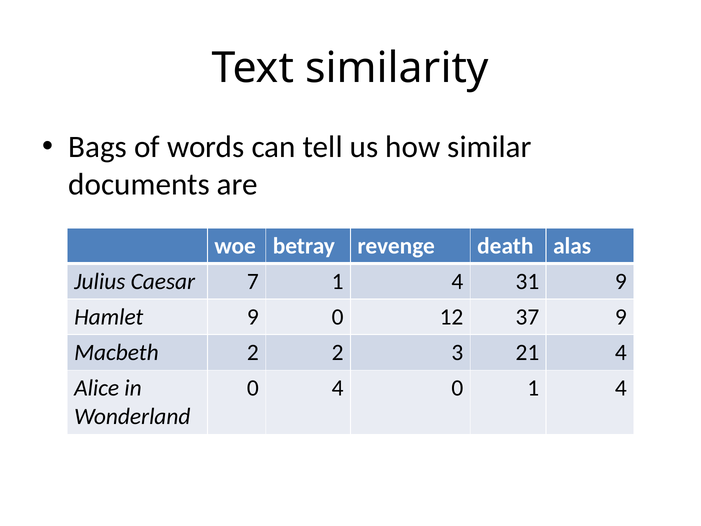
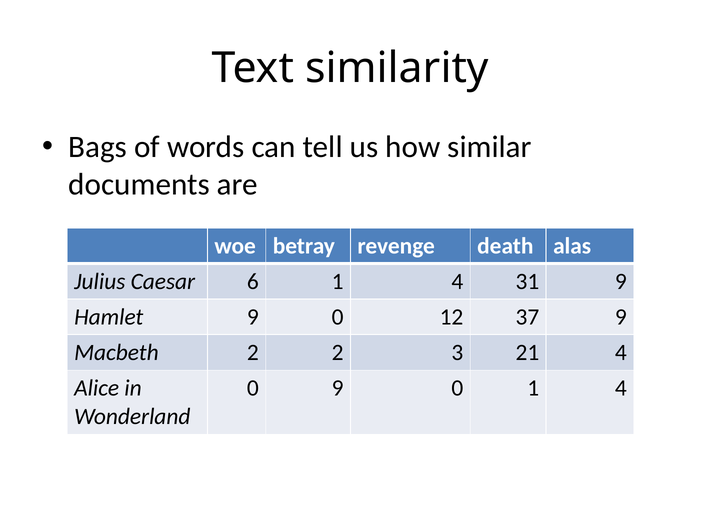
7: 7 -> 6
0 4: 4 -> 9
